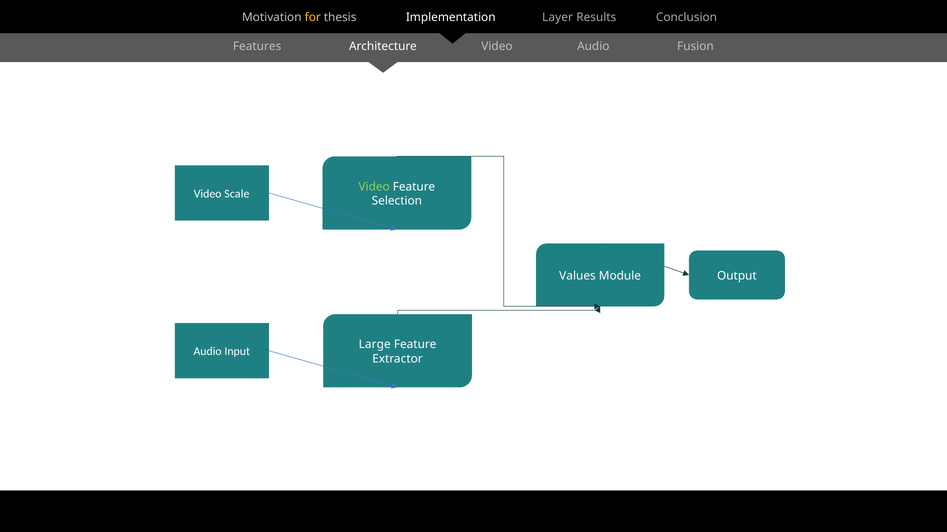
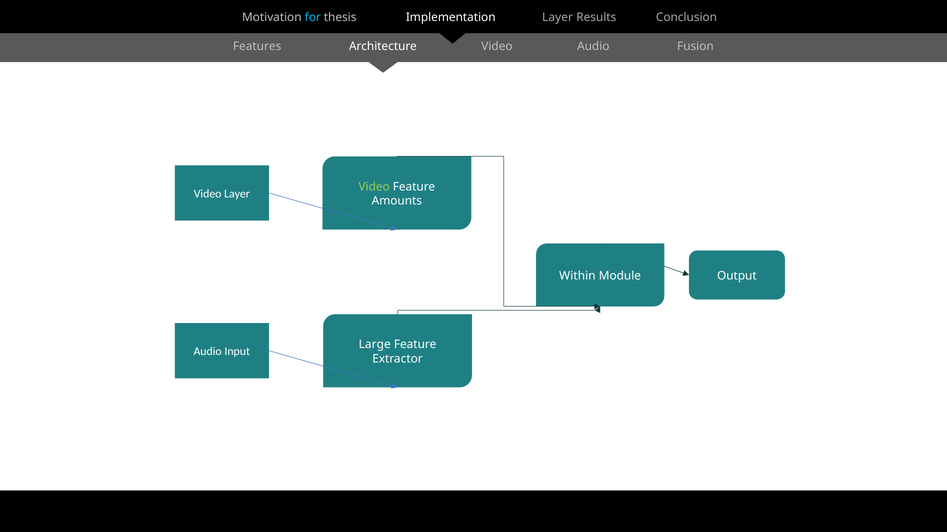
for colour: yellow -> light blue
Video Scale: Scale -> Layer
Selection: Selection -> Amounts
Values: Values -> Within
